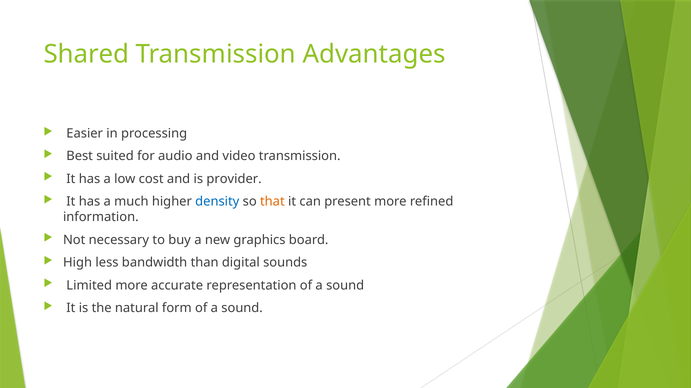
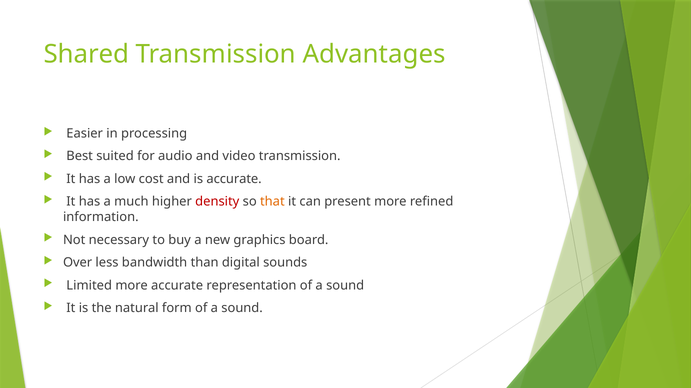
is provider: provider -> accurate
density colour: blue -> red
High: High -> Over
